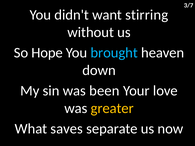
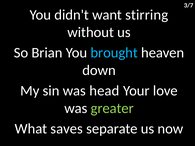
Hope: Hope -> Brian
been: been -> head
greater colour: yellow -> light green
